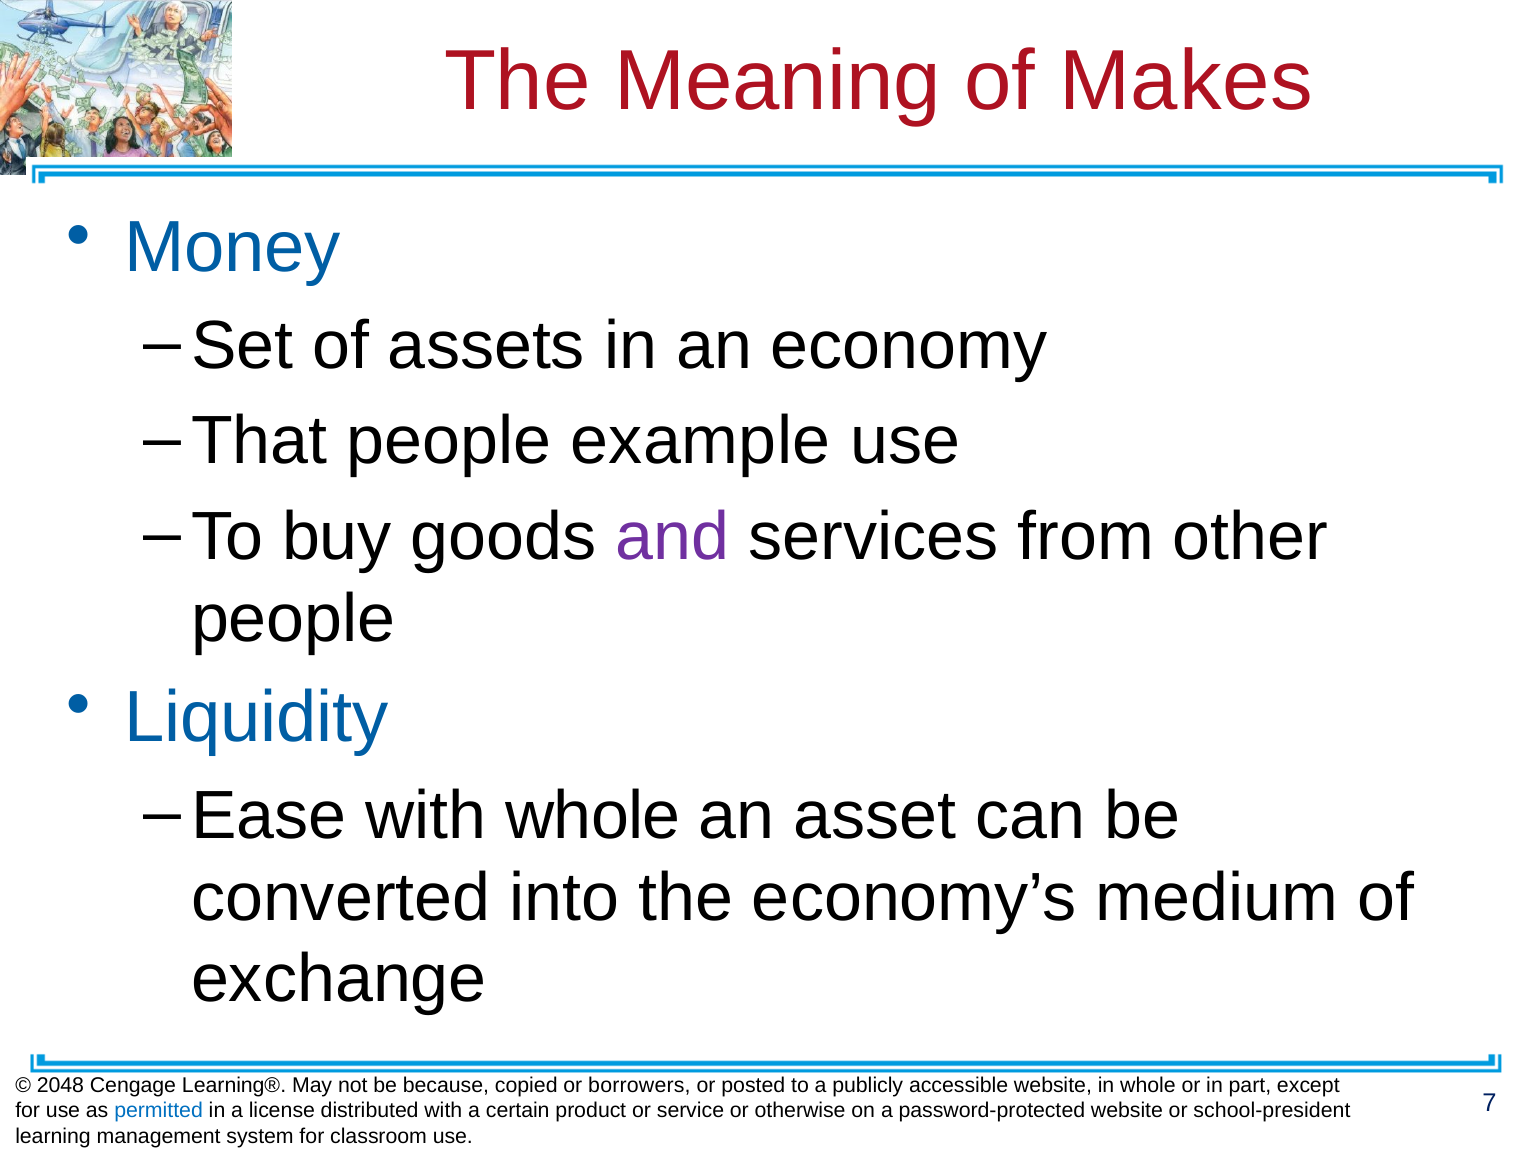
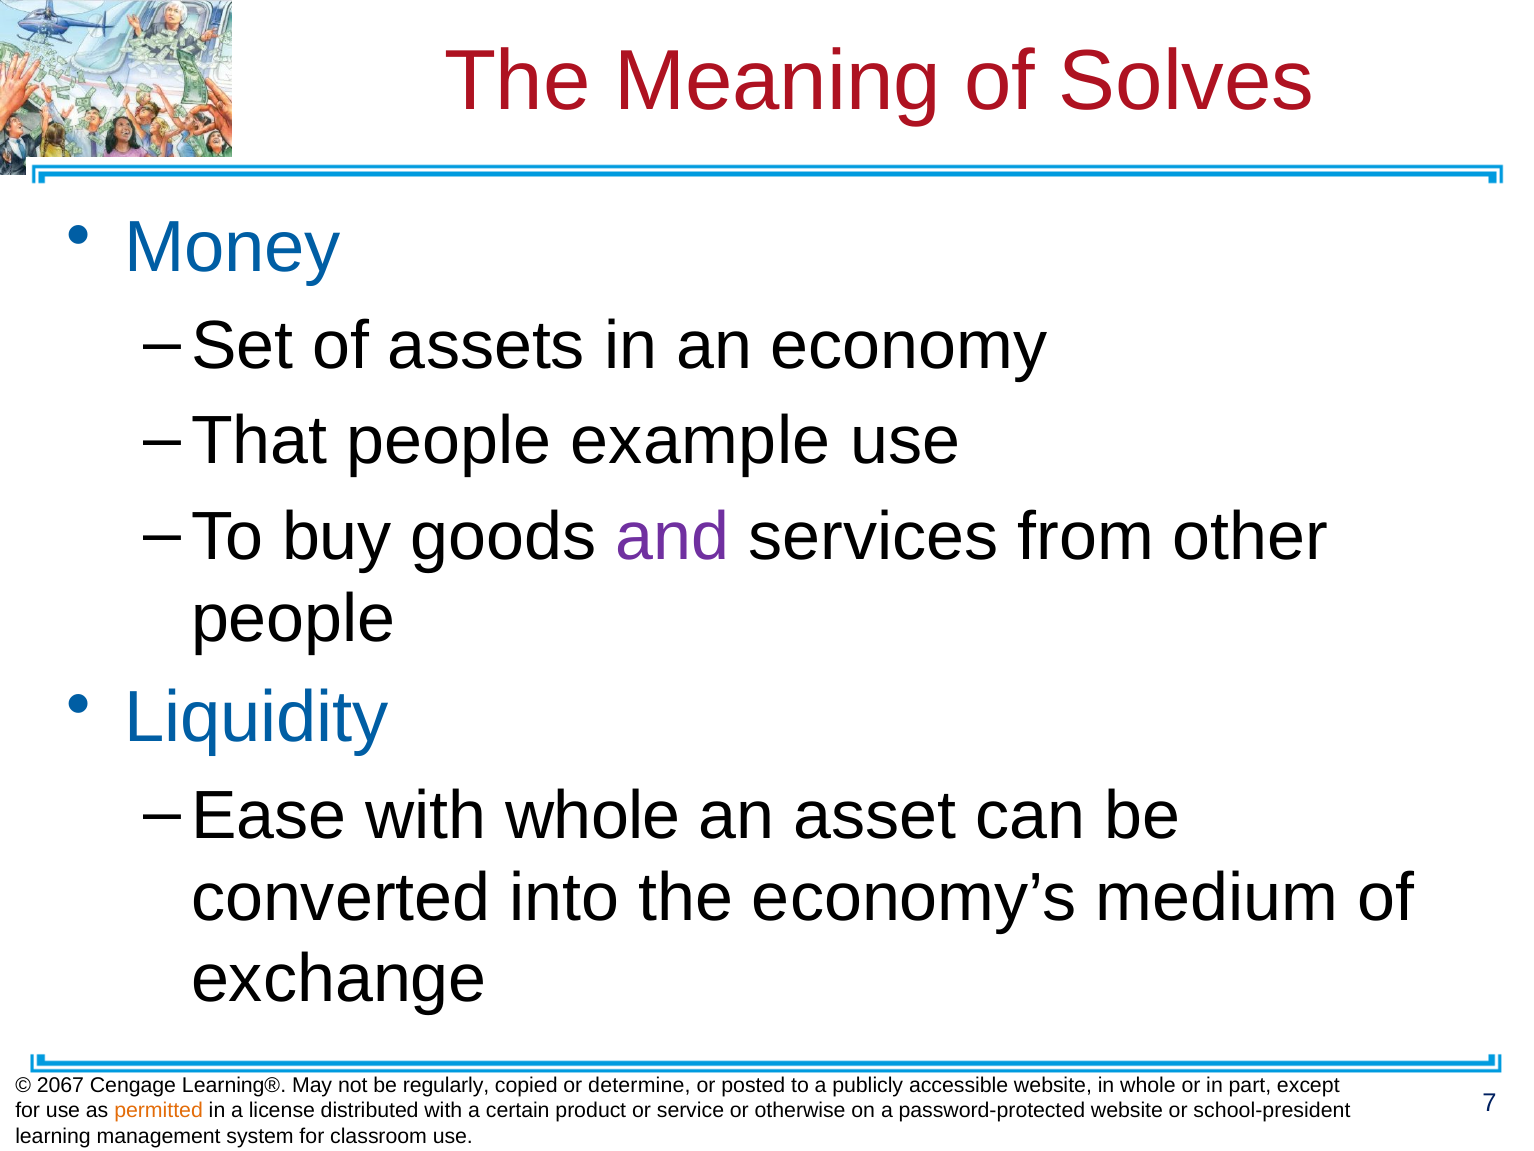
Makes: Makes -> Solves
2048: 2048 -> 2067
because: because -> regularly
borrowers: borrowers -> determine
permitted colour: blue -> orange
